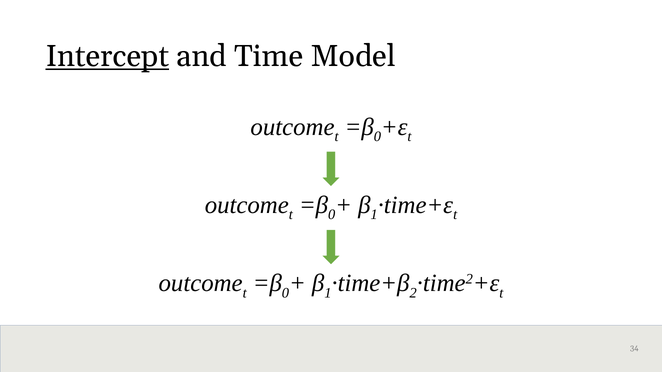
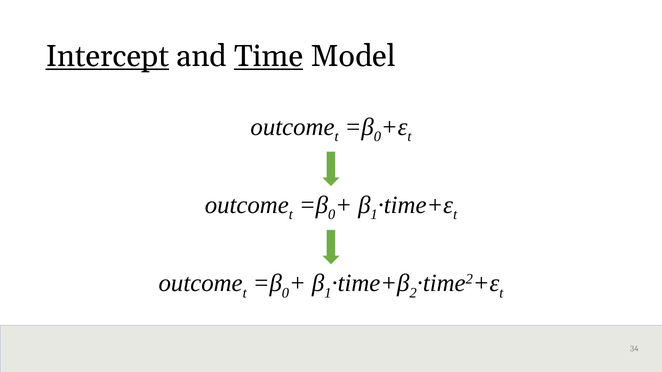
Time underline: none -> present
